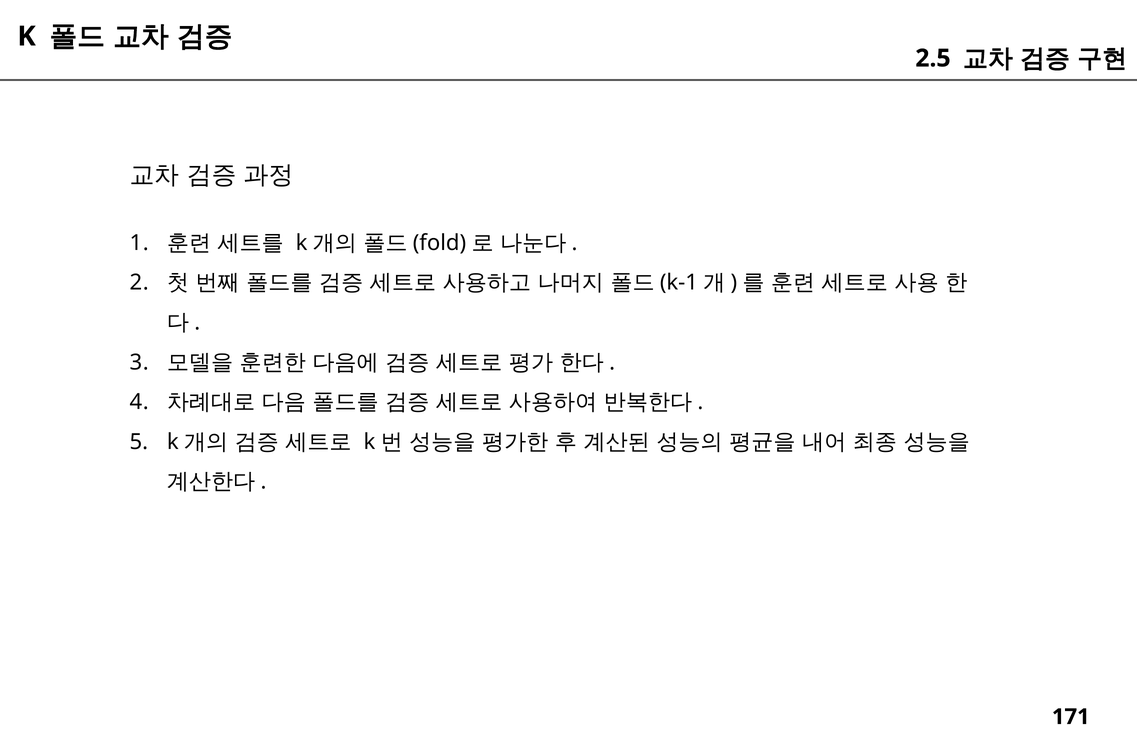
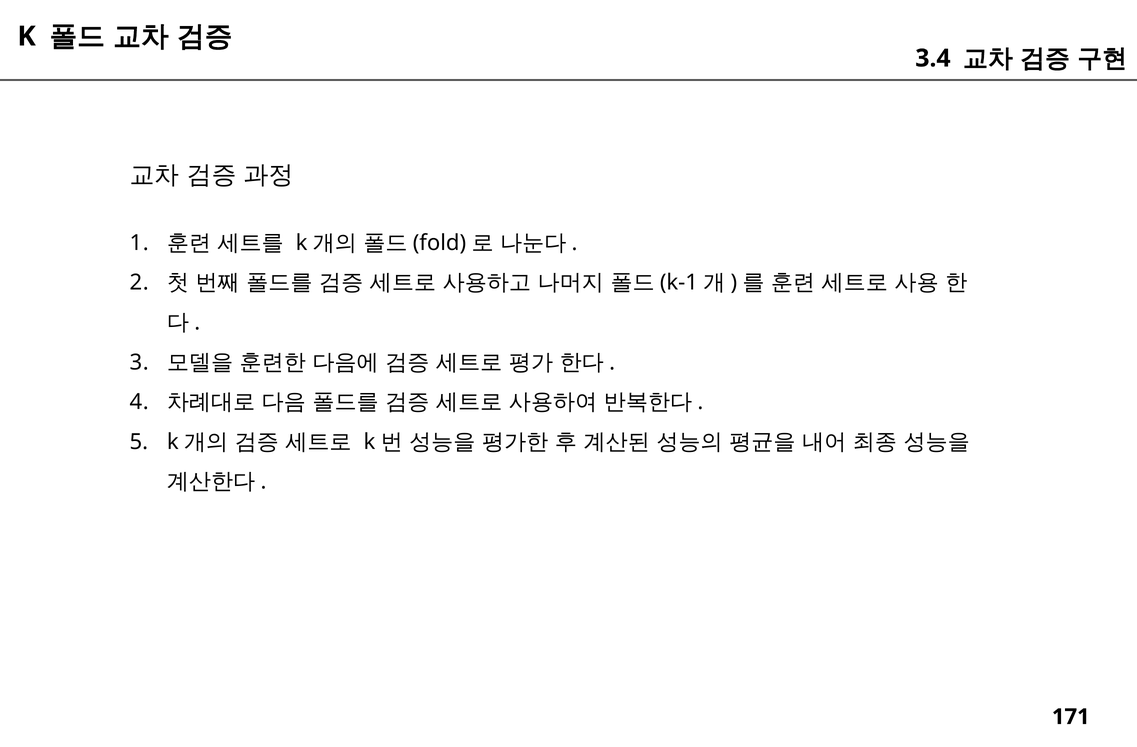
2.5: 2.5 -> 3.4
